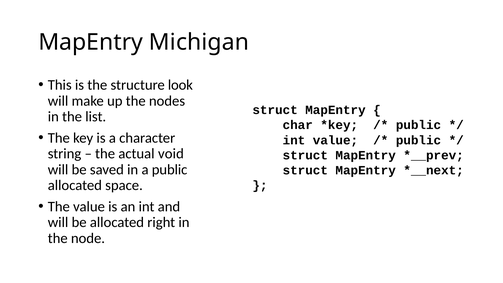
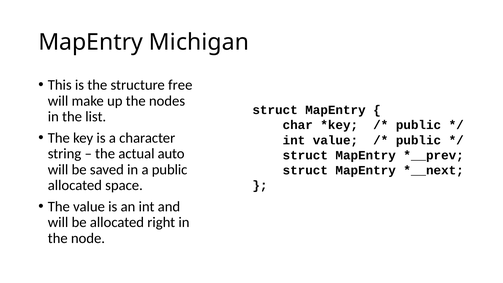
look: look -> free
void: void -> auto
